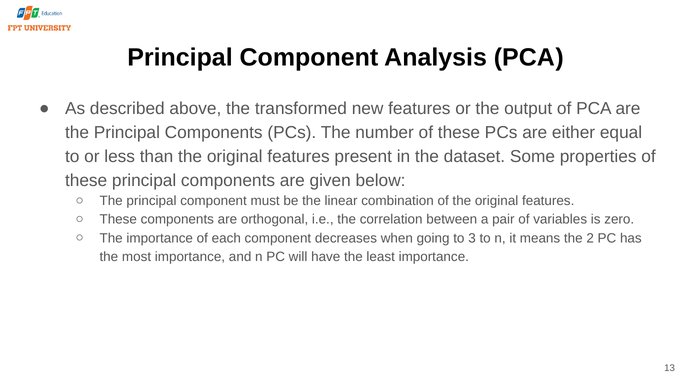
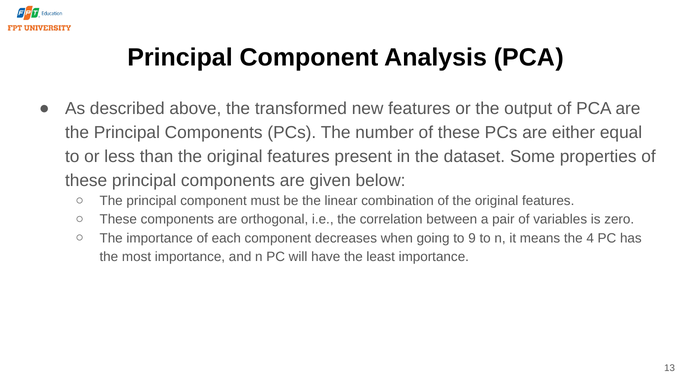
3: 3 -> 9
2: 2 -> 4
